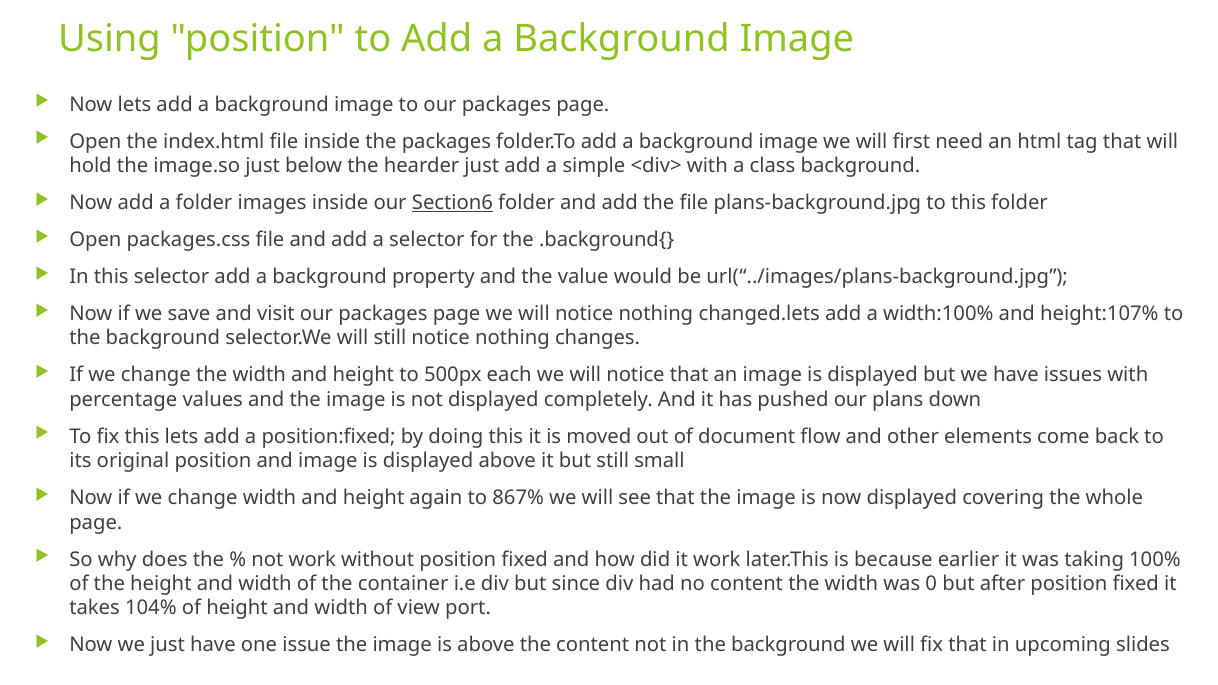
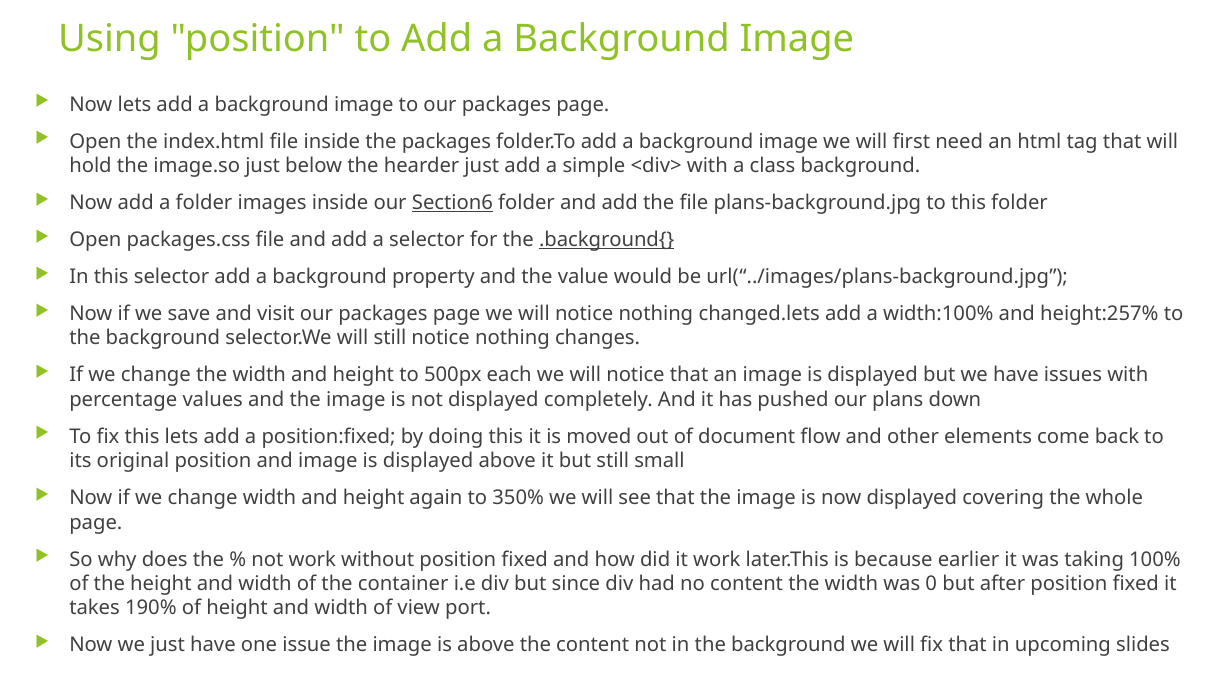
.background{ underline: none -> present
height:107%: height:107% -> height:257%
867%: 867% -> 350%
104%: 104% -> 190%
